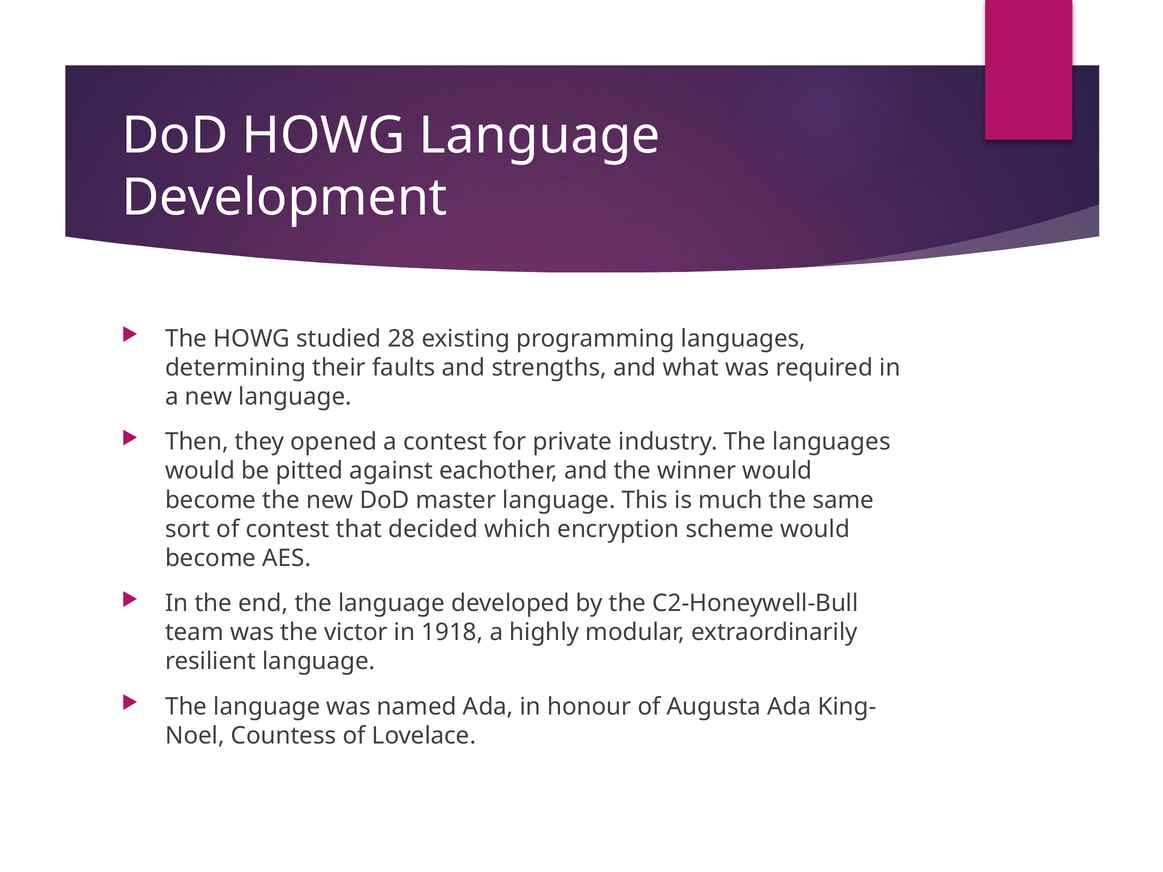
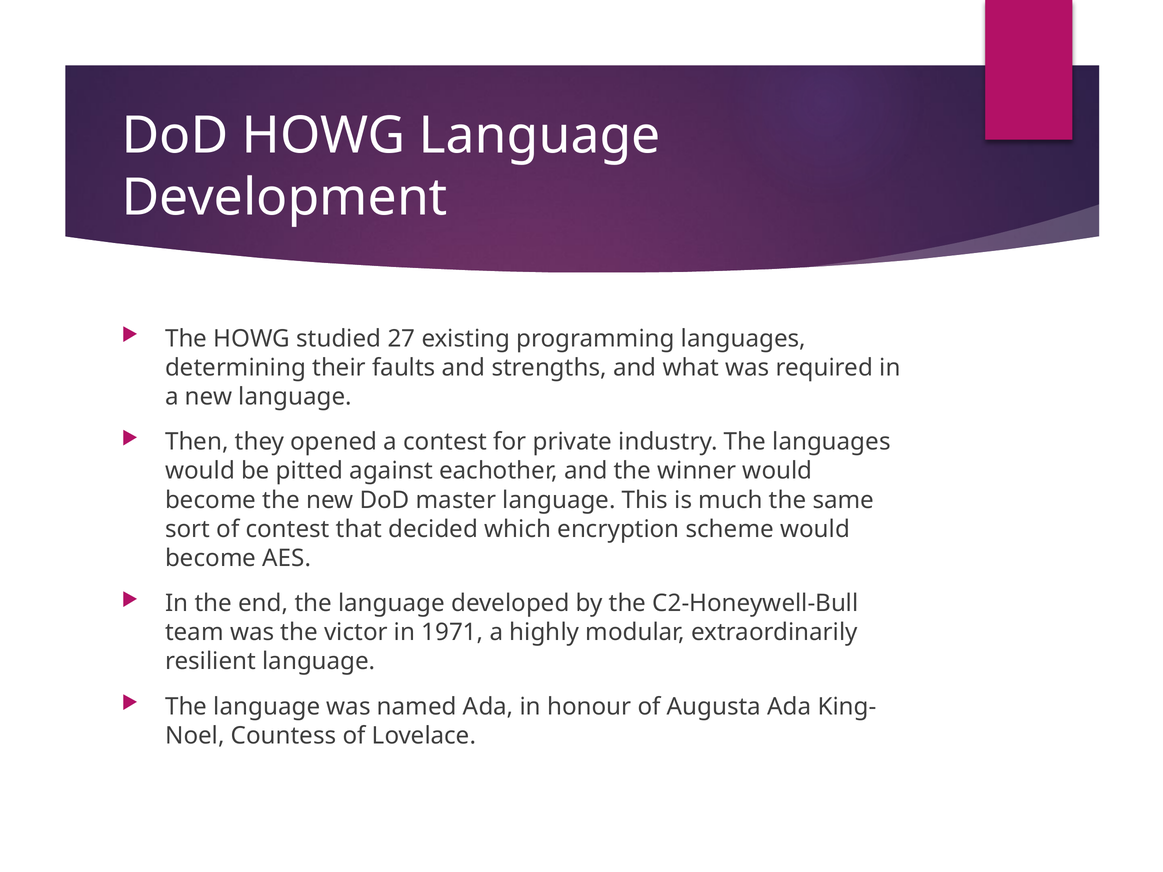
28: 28 -> 27
1918: 1918 -> 1971
